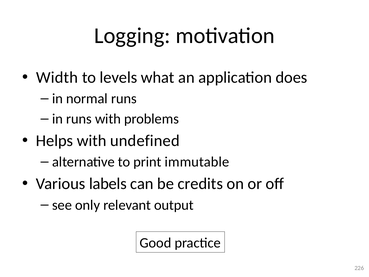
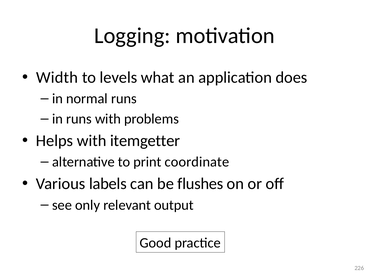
undefined: undefined -> itemgetter
immutable: immutable -> coordinate
credits: credits -> flushes
